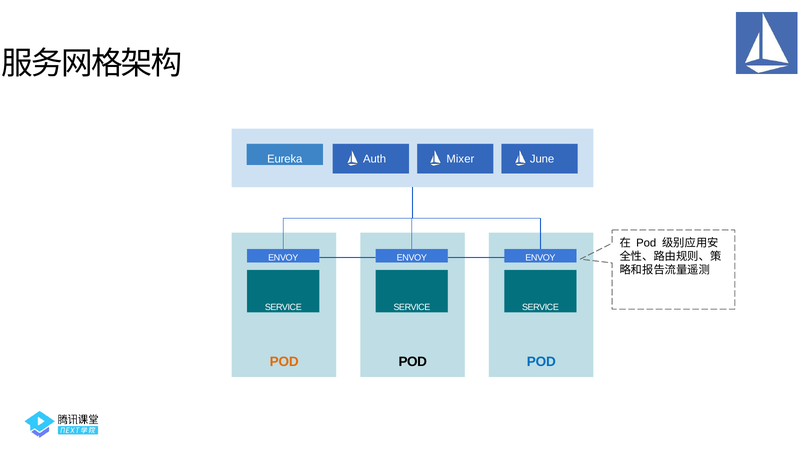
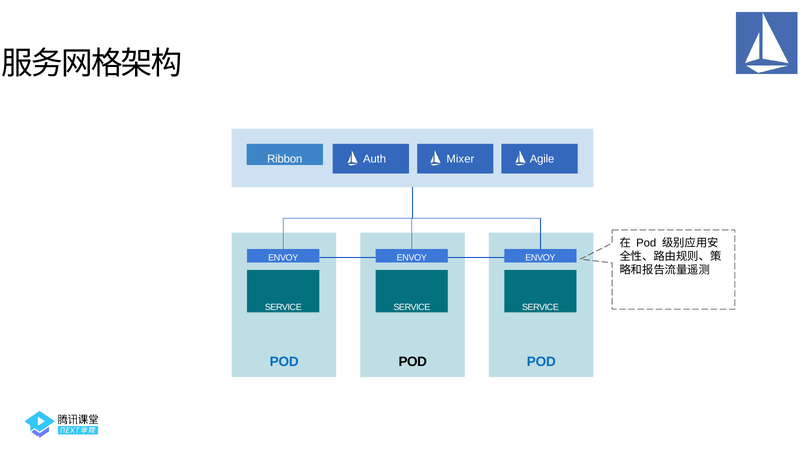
Eureka: Eureka -> Ribbon
June: June -> Agile
POD at (284, 362) colour: orange -> blue
